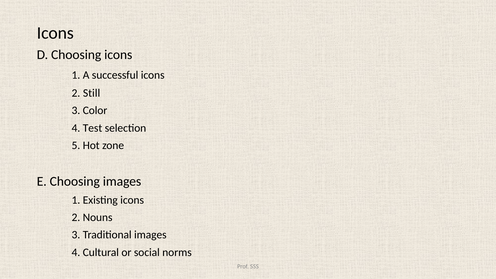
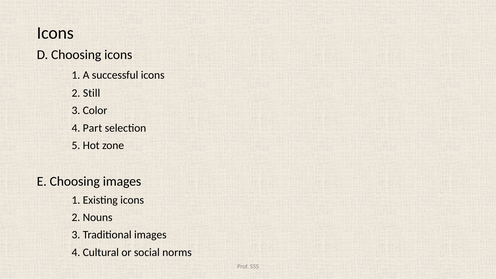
Test: Test -> Part
